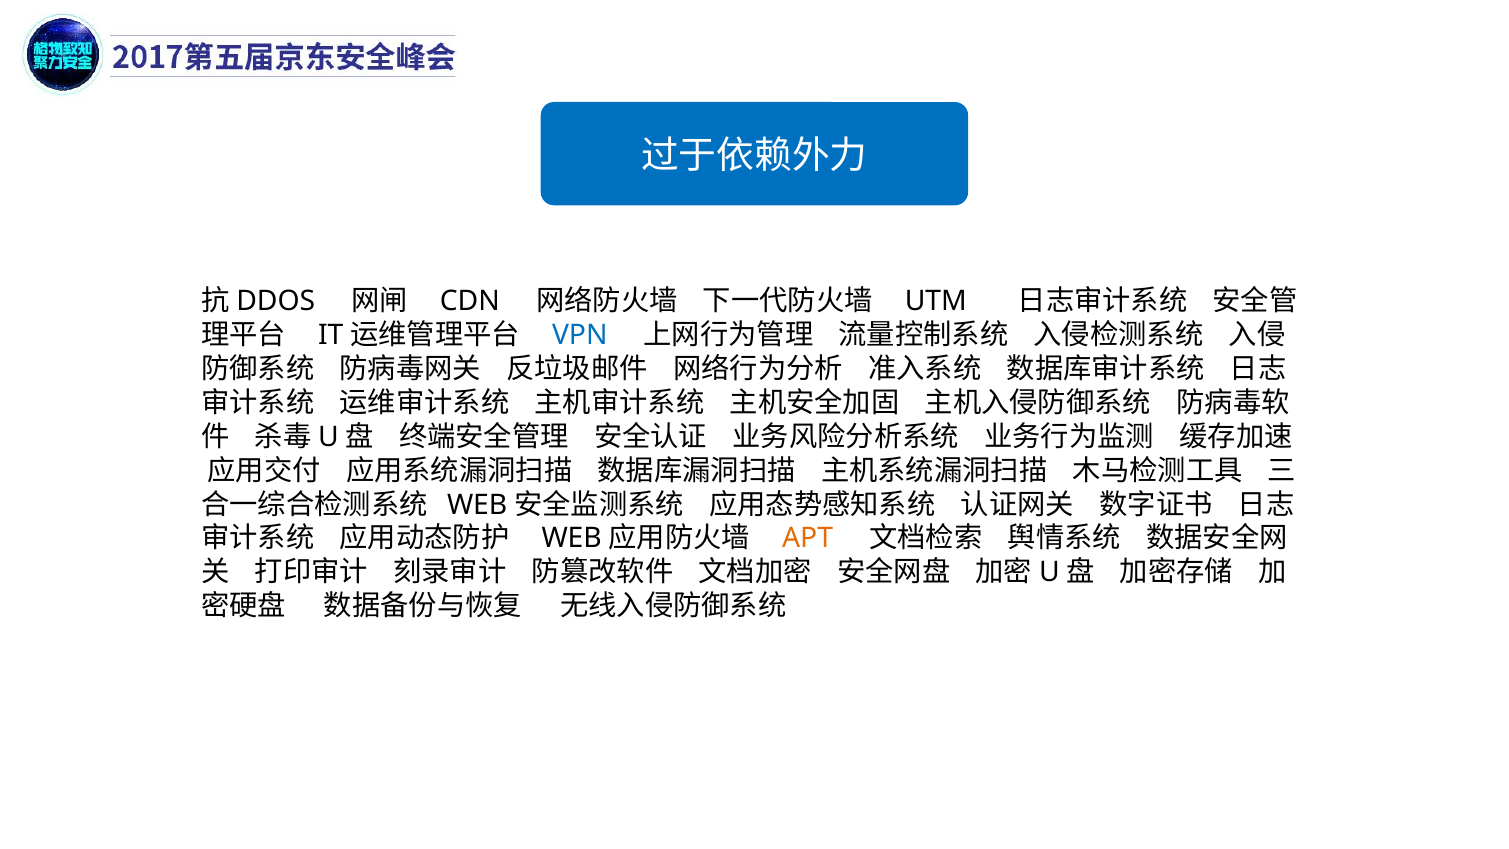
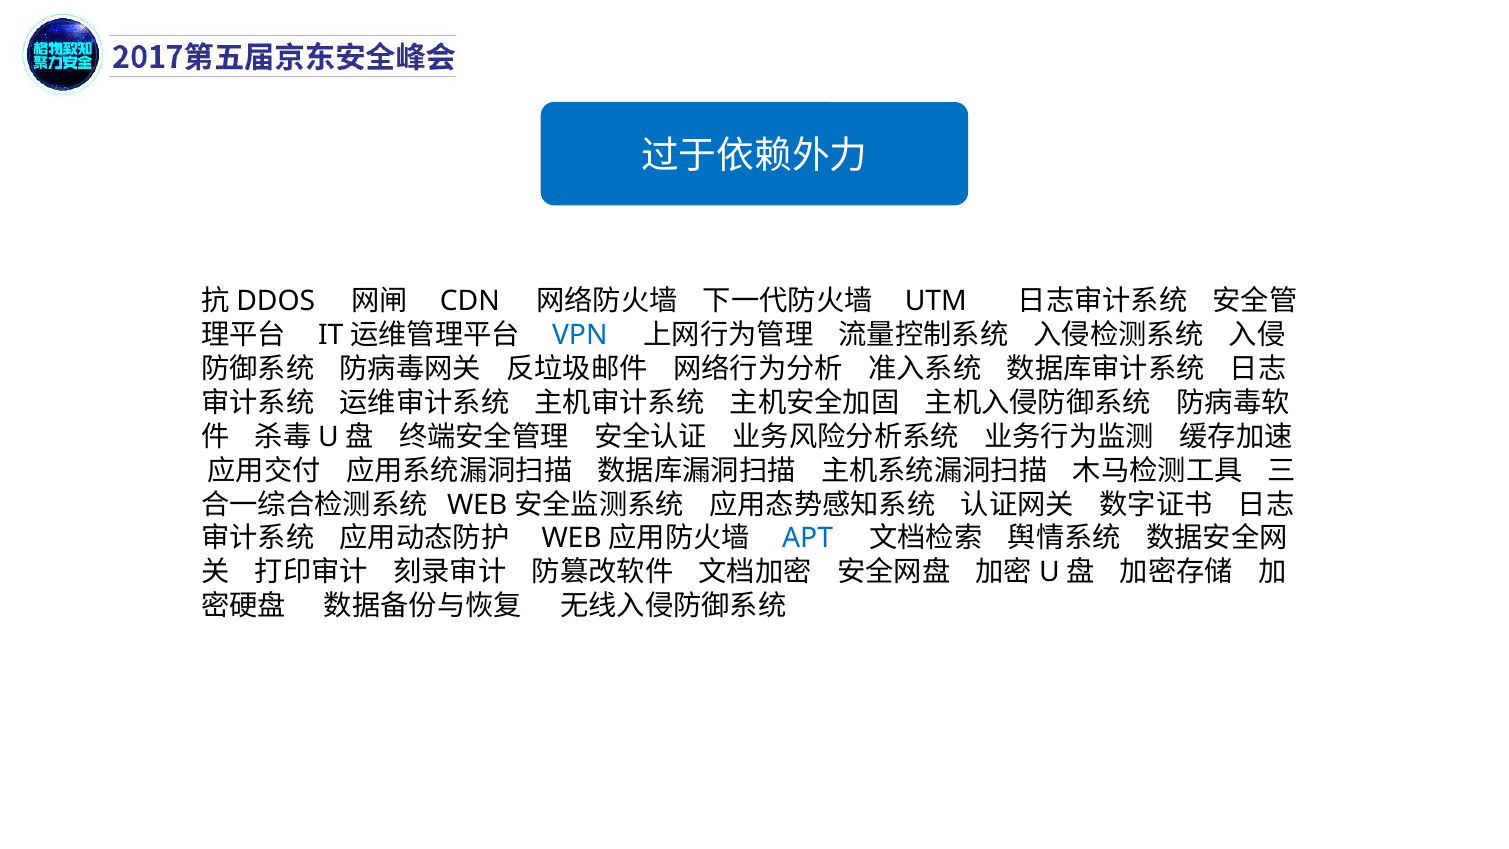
APT colour: orange -> blue
